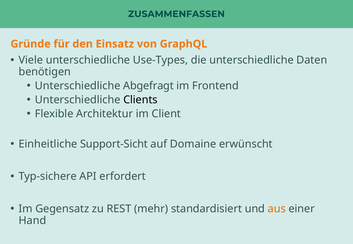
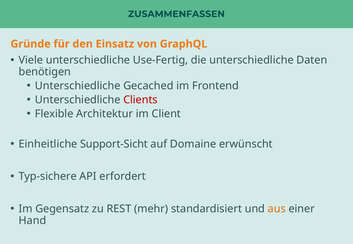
Use-Types: Use-Types -> Use-Fertig
Abgefragt: Abgefragt -> Gecached
Clients colour: black -> red
